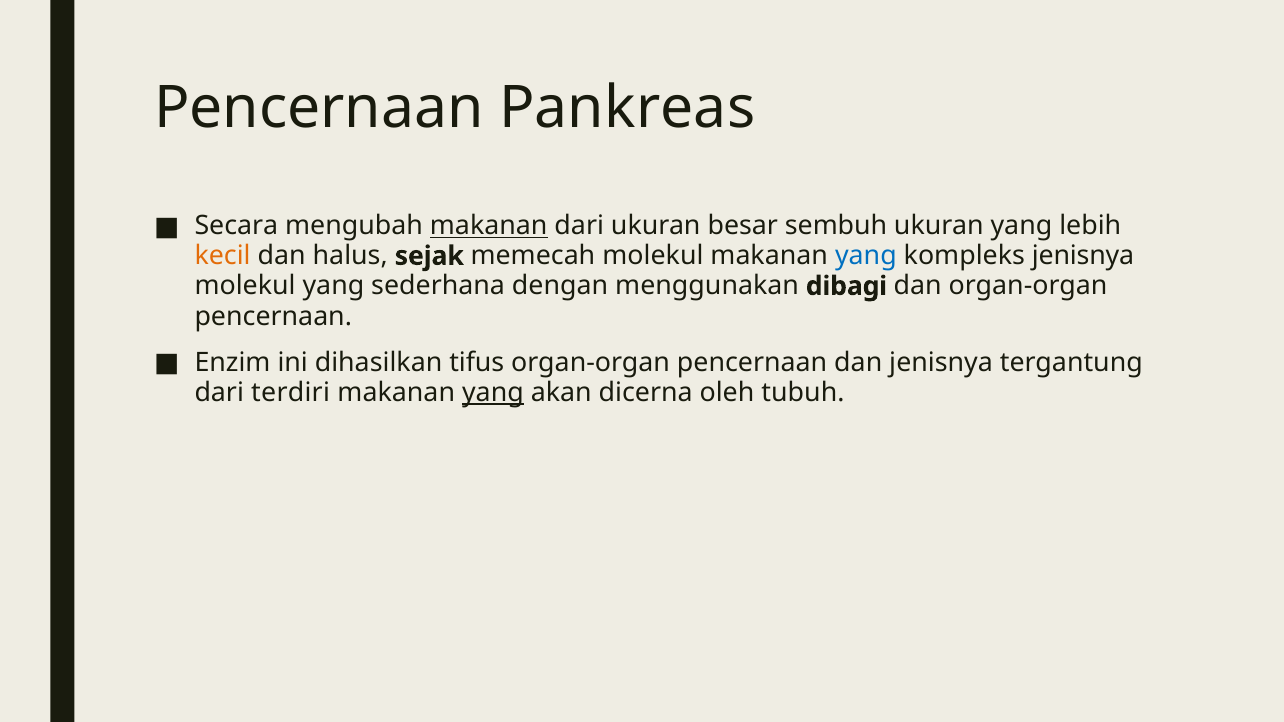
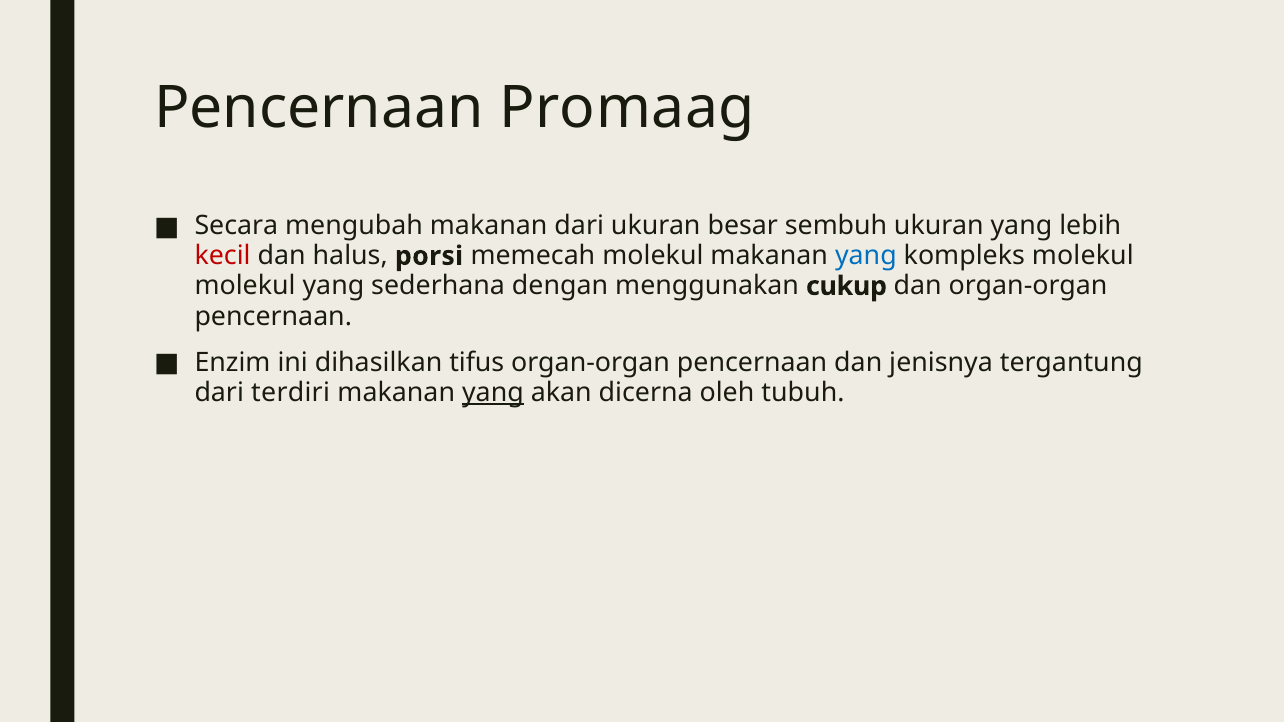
Pankreas: Pankreas -> Promaag
makanan at (489, 226) underline: present -> none
kecil colour: orange -> red
sejak: sejak -> porsi
kompleks jenisnya: jenisnya -> molekul
dibagi: dibagi -> cukup
